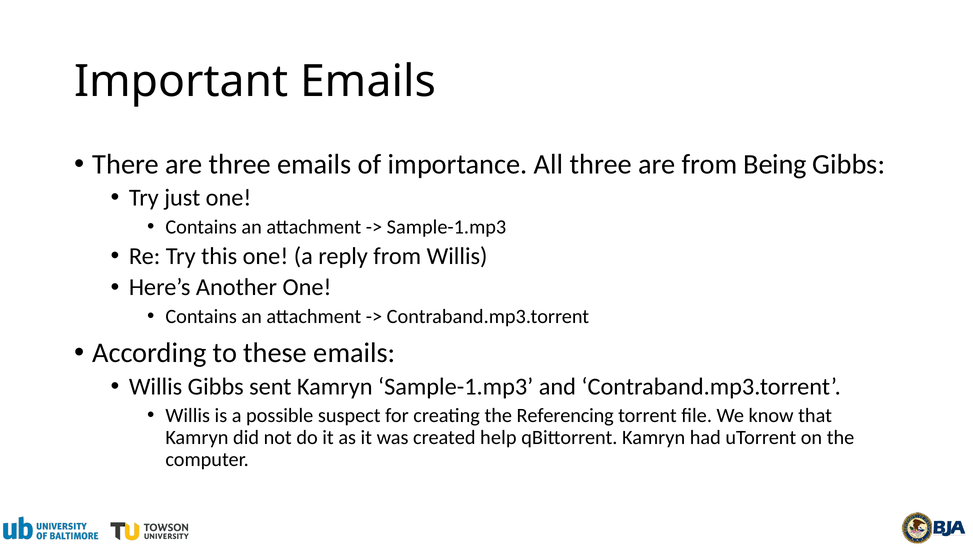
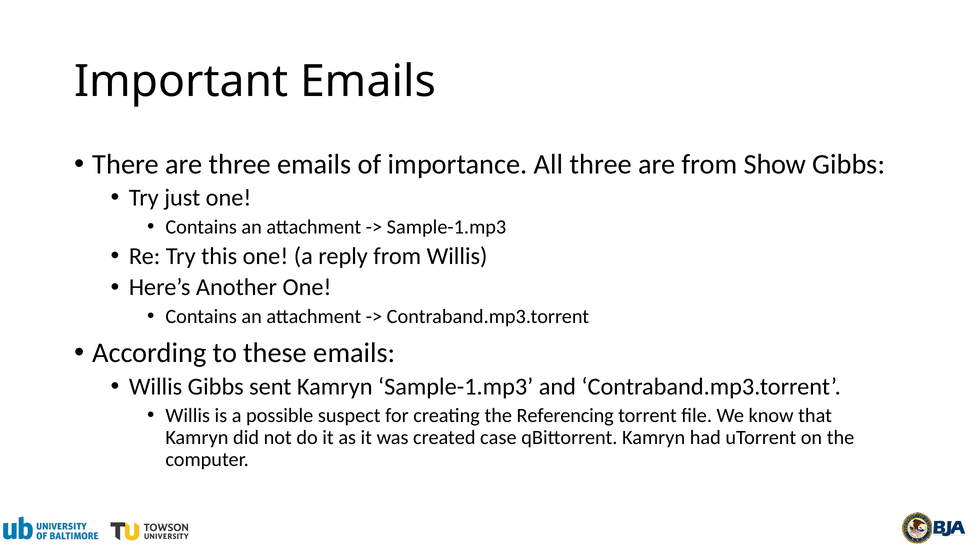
Being: Being -> Show
help: help -> case
